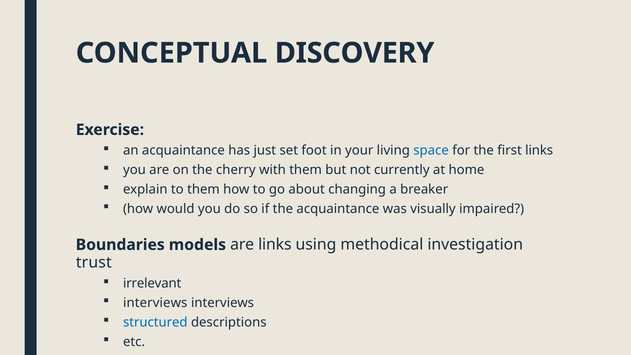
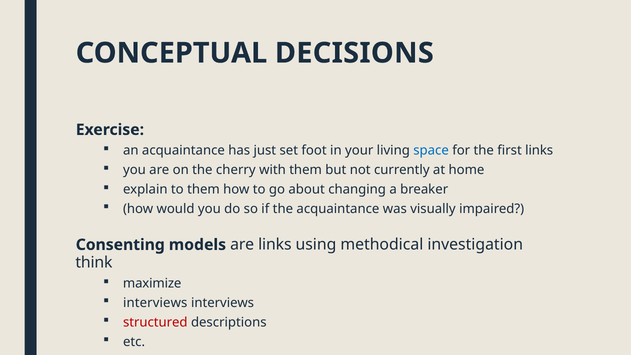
DISCOVERY: DISCOVERY -> DECISIONS
Boundaries: Boundaries -> Consenting
trust: trust -> think
irrelevant: irrelevant -> maximize
structured colour: blue -> red
